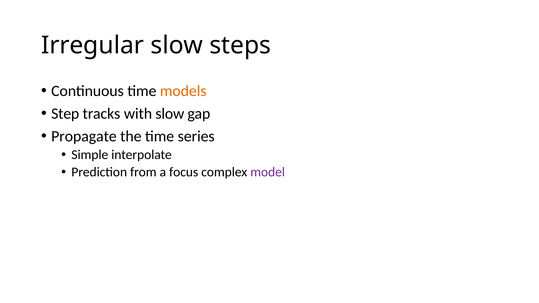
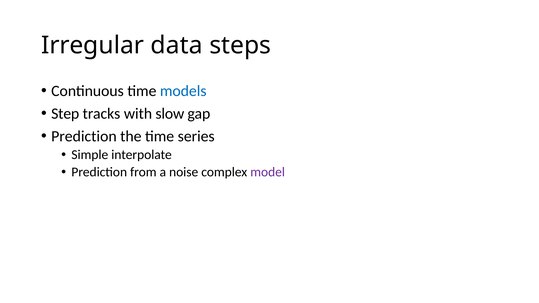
Irregular slow: slow -> data
models colour: orange -> blue
Propagate at (84, 136): Propagate -> Prediction
focus: focus -> noise
